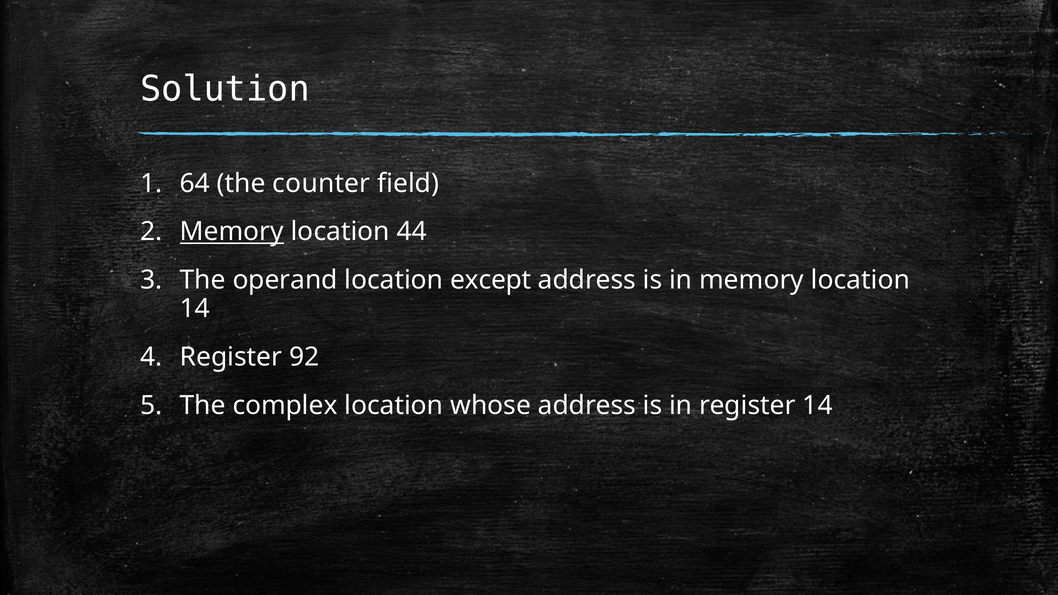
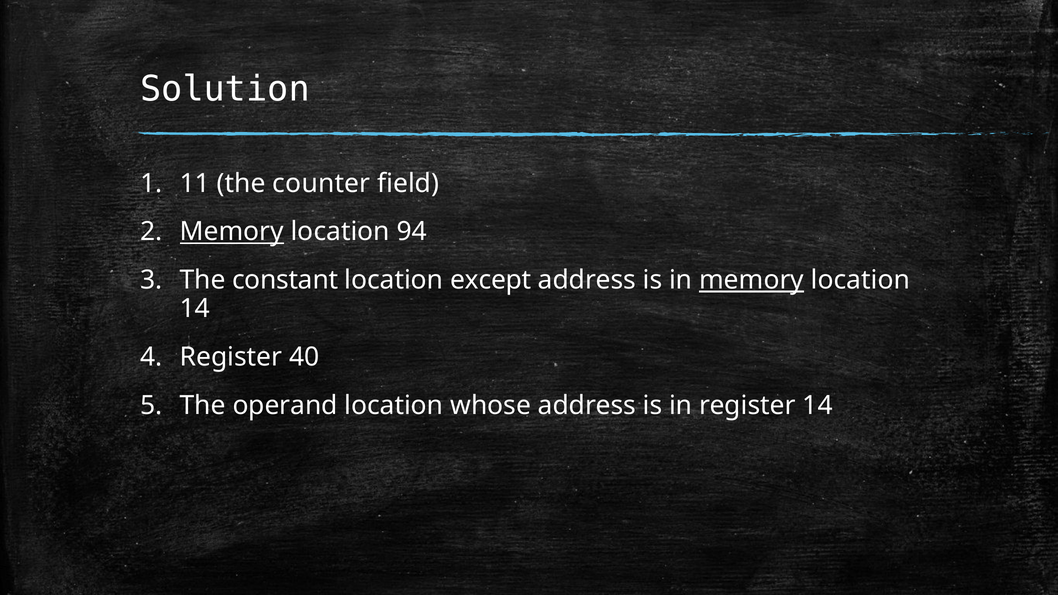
64: 64 -> 11
44: 44 -> 94
operand: operand -> constant
memory at (752, 280) underline: none -> present
92: 92 -> 40
complex: complex -> operand
